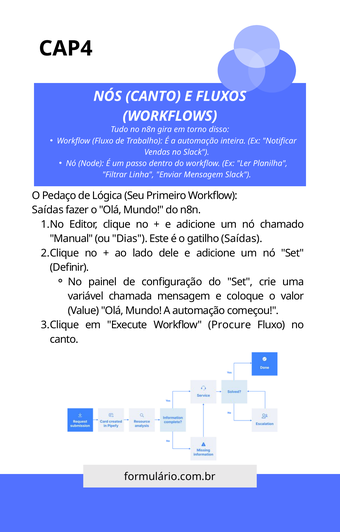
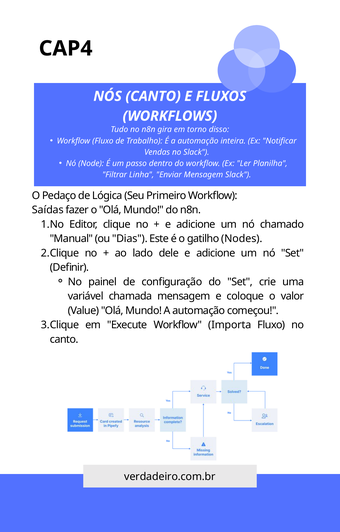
gatilho Saídas: Saídas -> Nodes
Procure: Procure -> Importa
formulário.com.br: formulário.com.br -> verdadeiro.com.br
